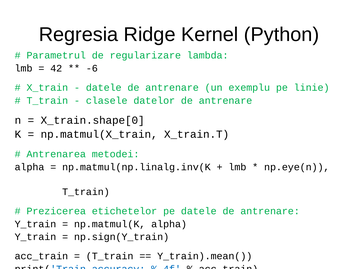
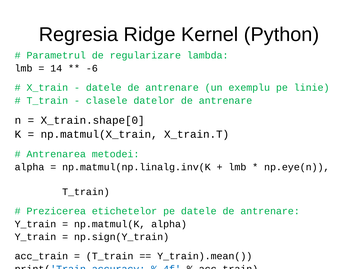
42: 42 -> 14
